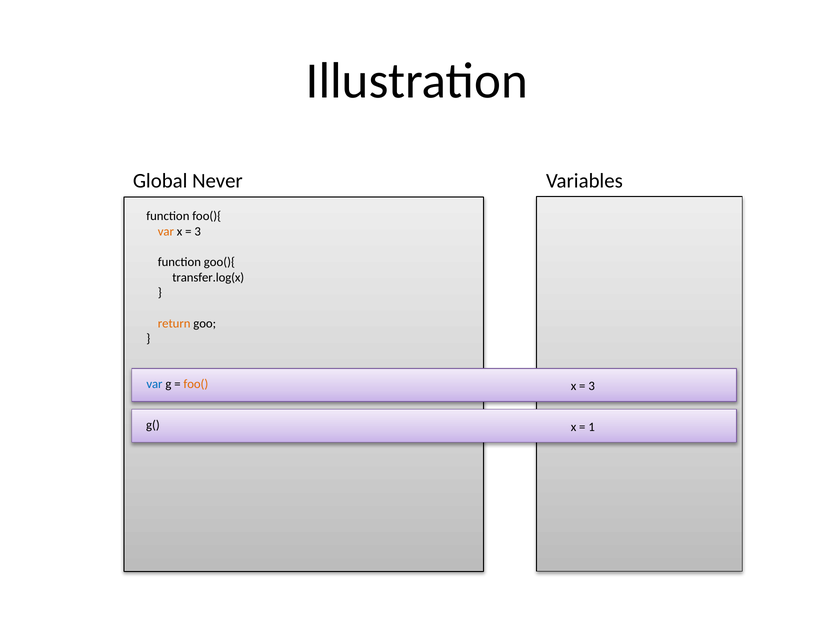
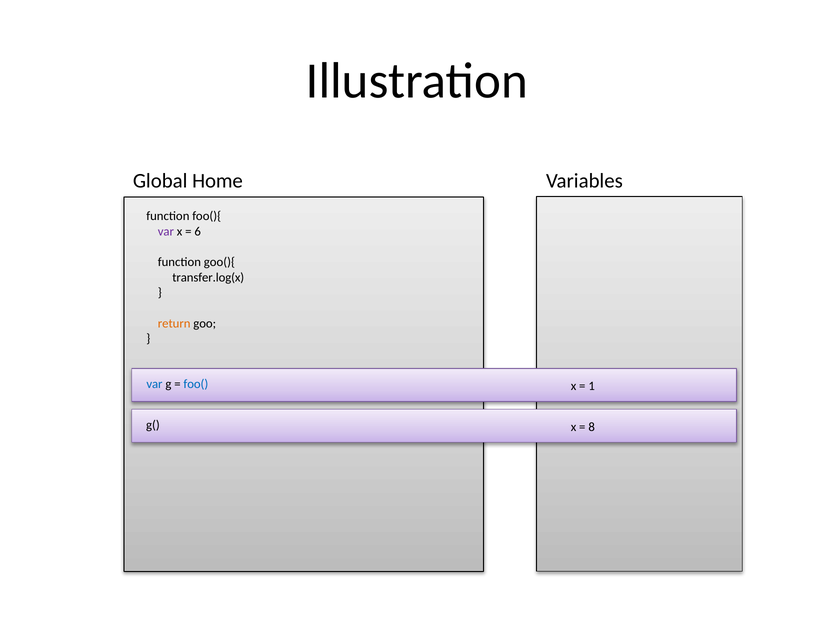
Never: Never -> Home
var at (166, 231) colour: orange -> purple
3 at (198, 231): 3 -> 6
foo( colour: orange -> blue
3 at (592, 386): 3 -> 1
1: 1 -> 8
